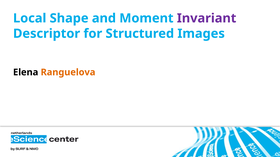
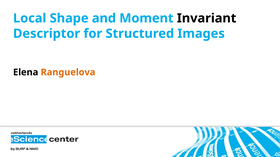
Invariant colour: purple -> black
